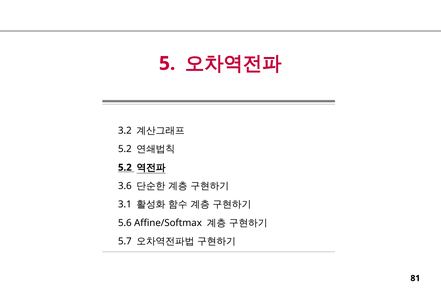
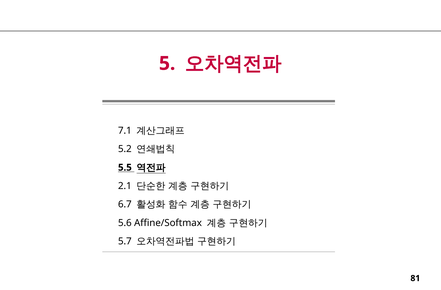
3.2: 3.2 -> 7.1
5.2 at (125, 167): 5.2 -> 5.5
3.6: 3.6 -> 2.1
3.1: 3.1 -> 6.7
